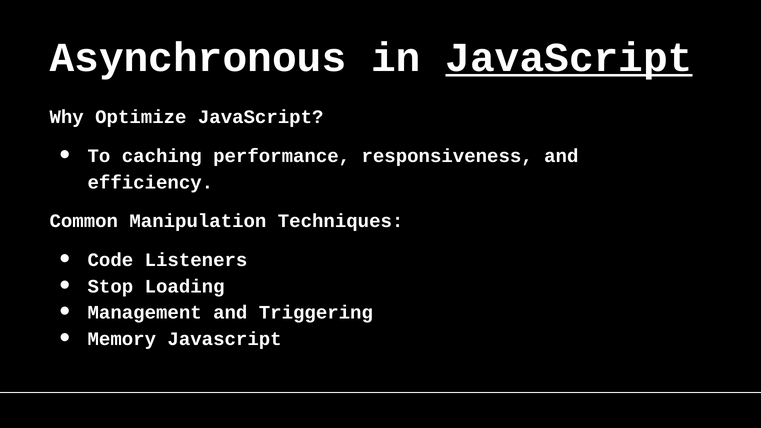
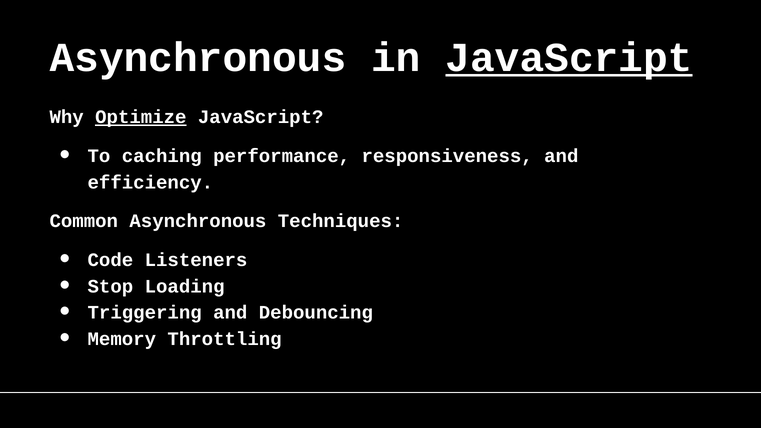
Optimize underline: none -> present
Common Manipulation: Manipulation -> Asynchronous
Management: Management -> Triggering
Triggering: Triggering -> Debouncing
Memory Javascript: Javascript -> Throttling
